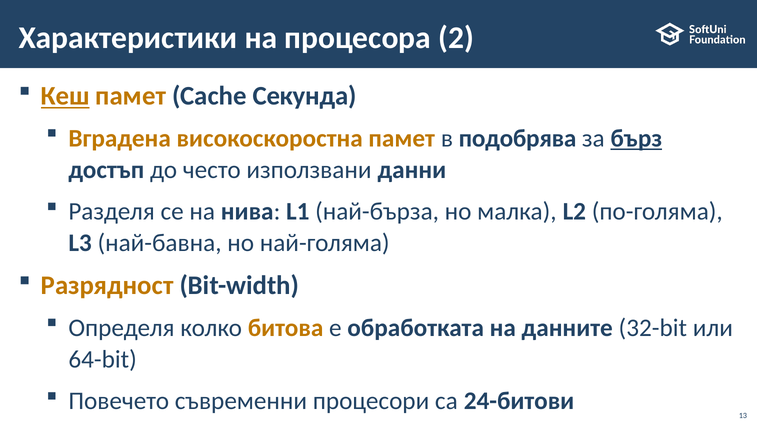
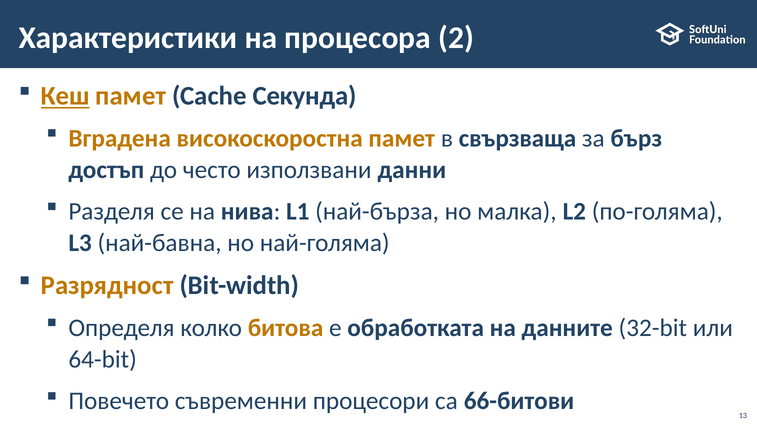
подобрява: подобрява -> свързваща
бърз underline: present -> none
24-битови: 24-битови -> 66-битови
